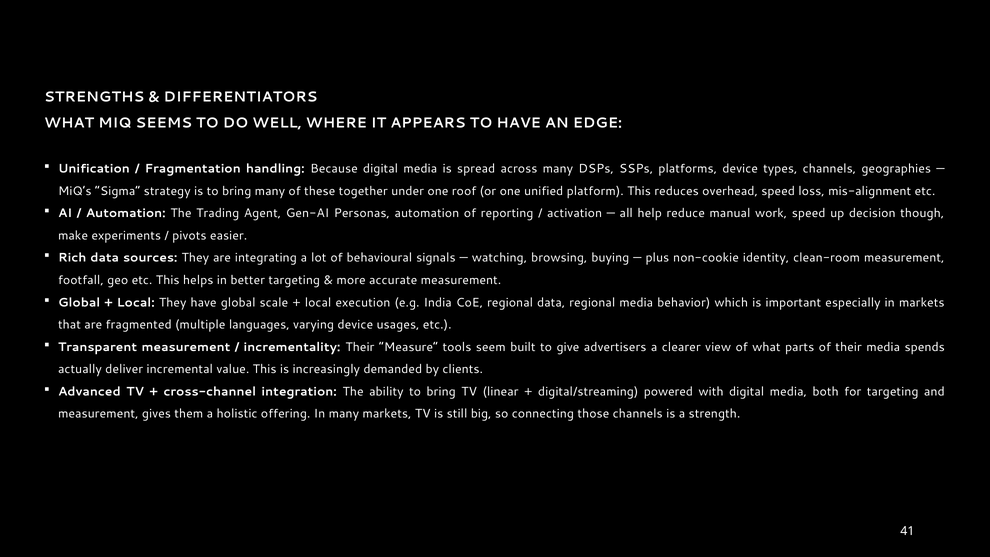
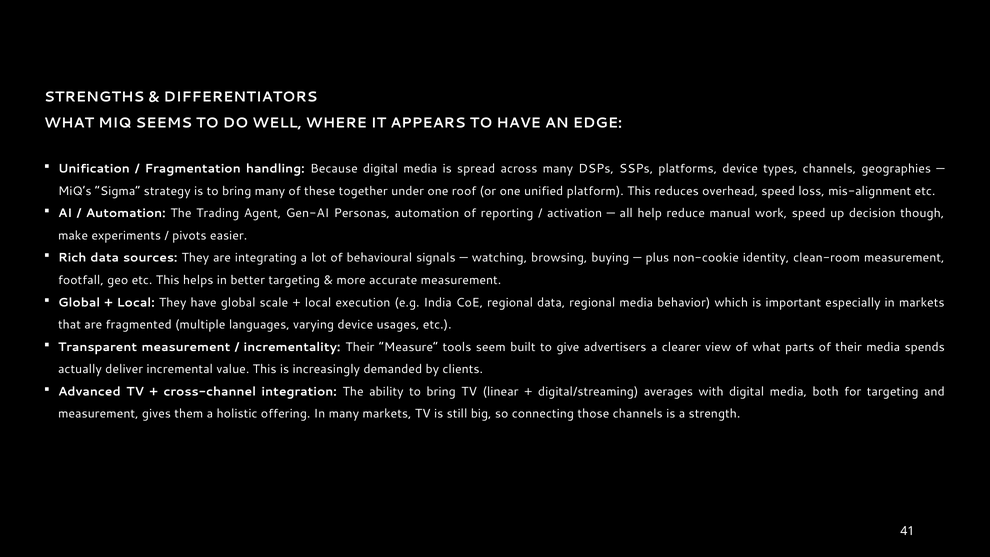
powered: powered -> averages
